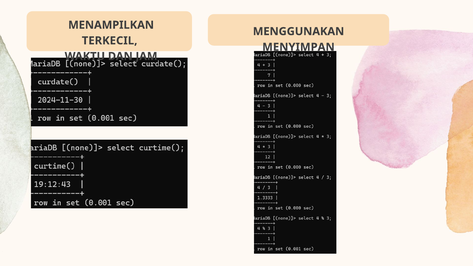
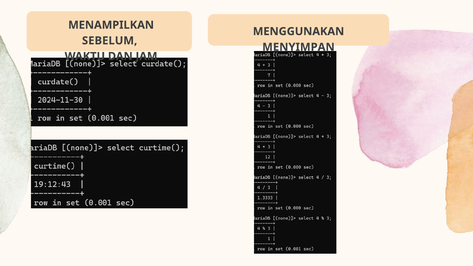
TERKECIL: TERKECIL -> SEBELUM
